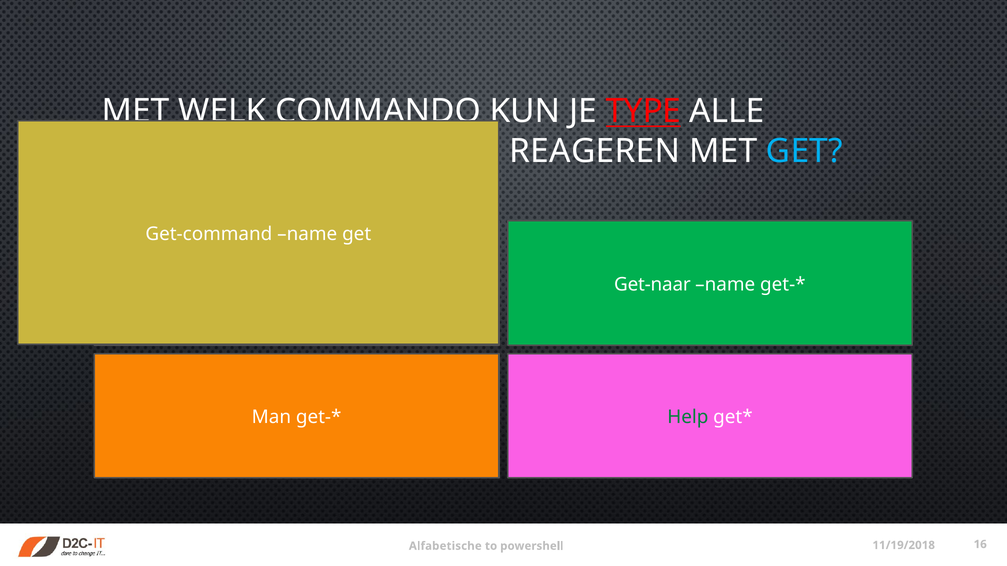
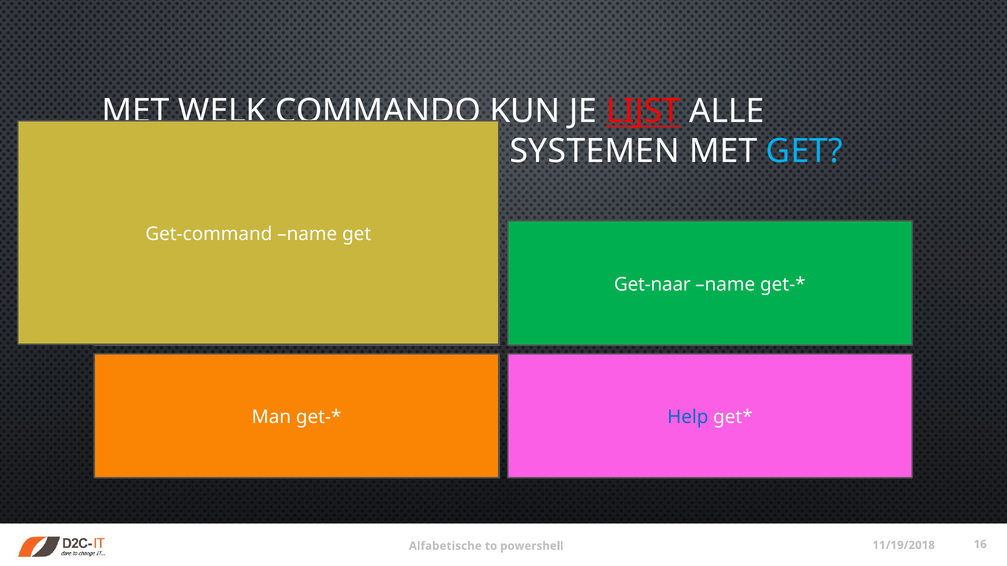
TYPE: TYPE -> LIJST
REAGEREN: REAGEREN -> SYSTEMEN
Help colour: green -> blue
